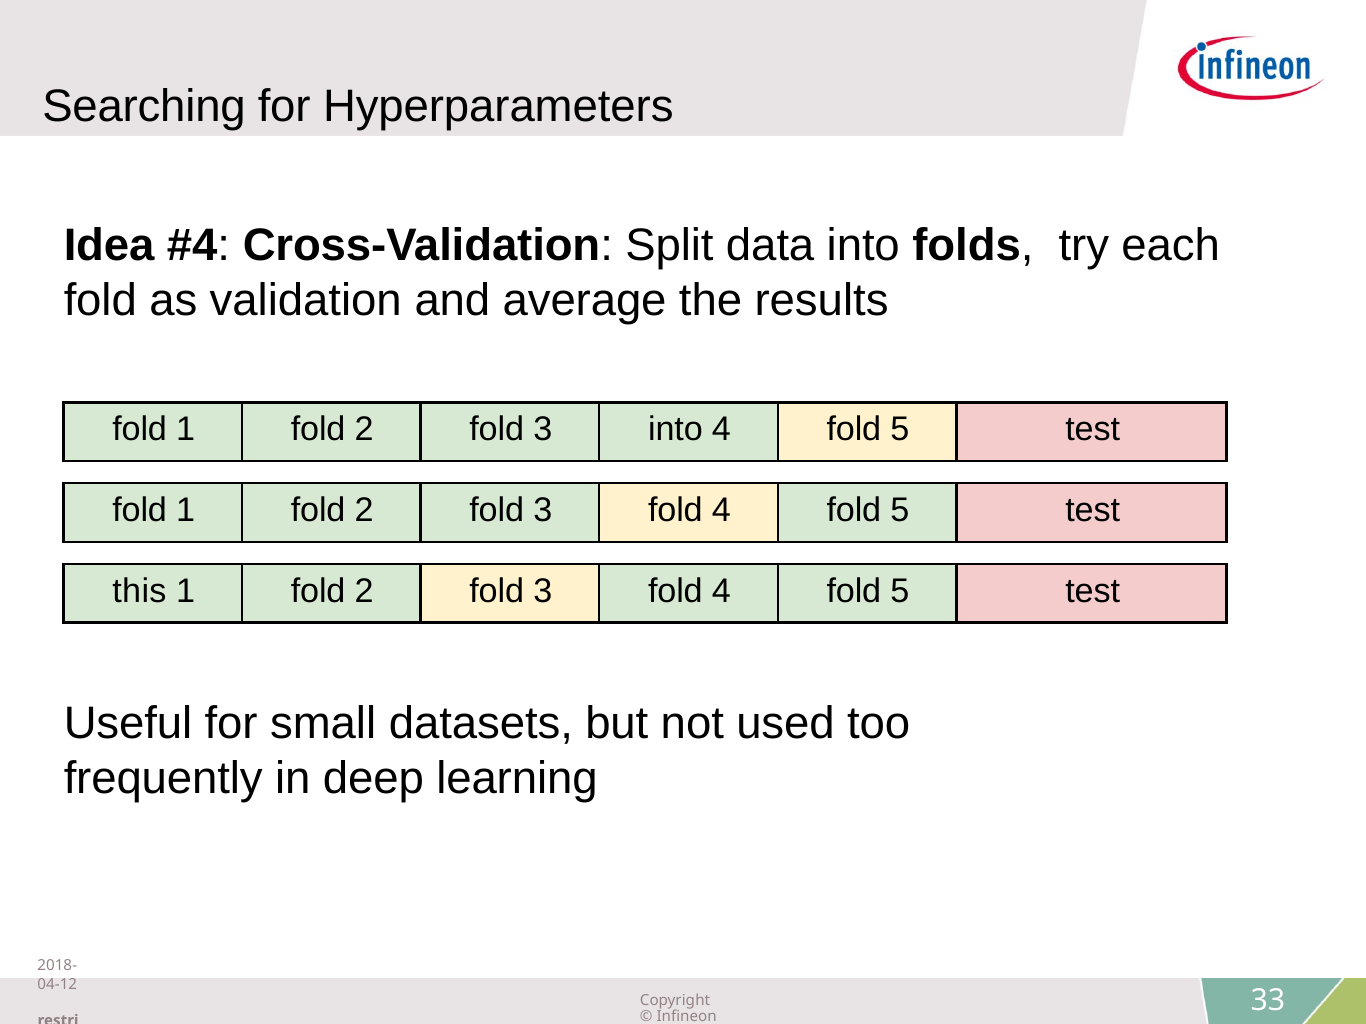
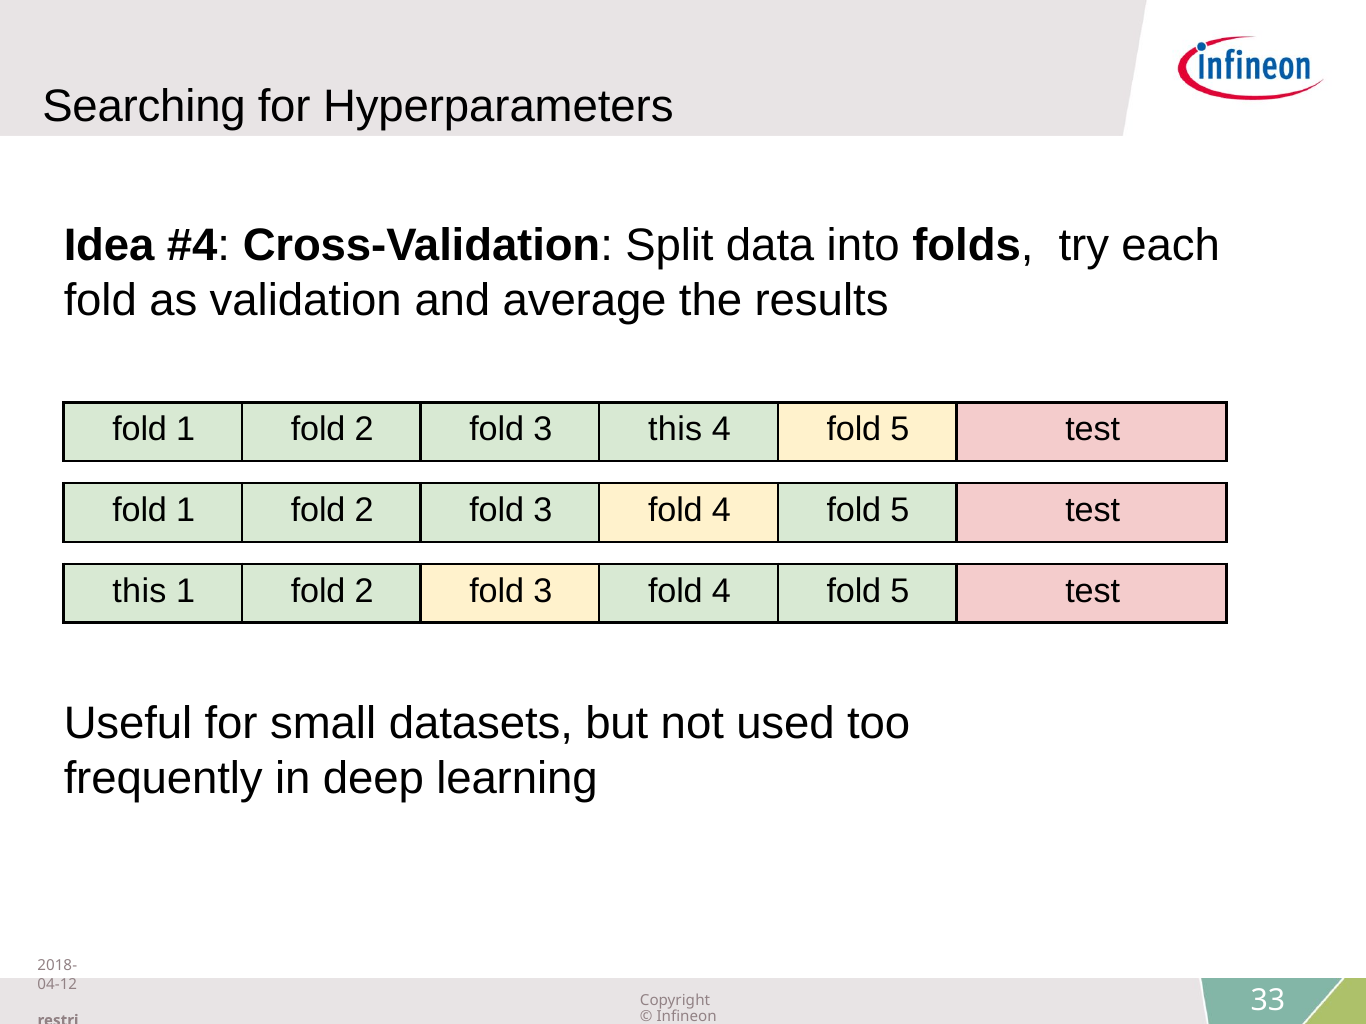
3 into: into -> this
